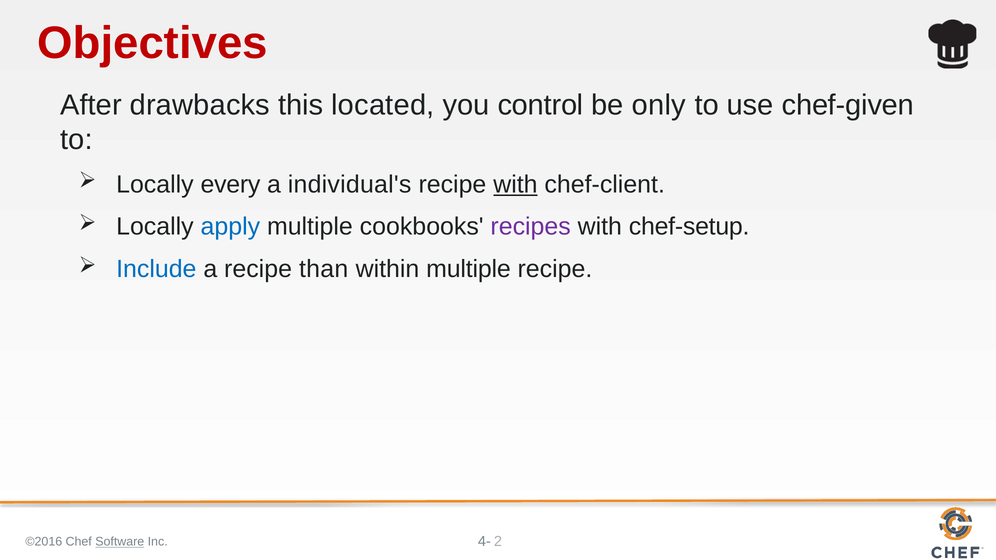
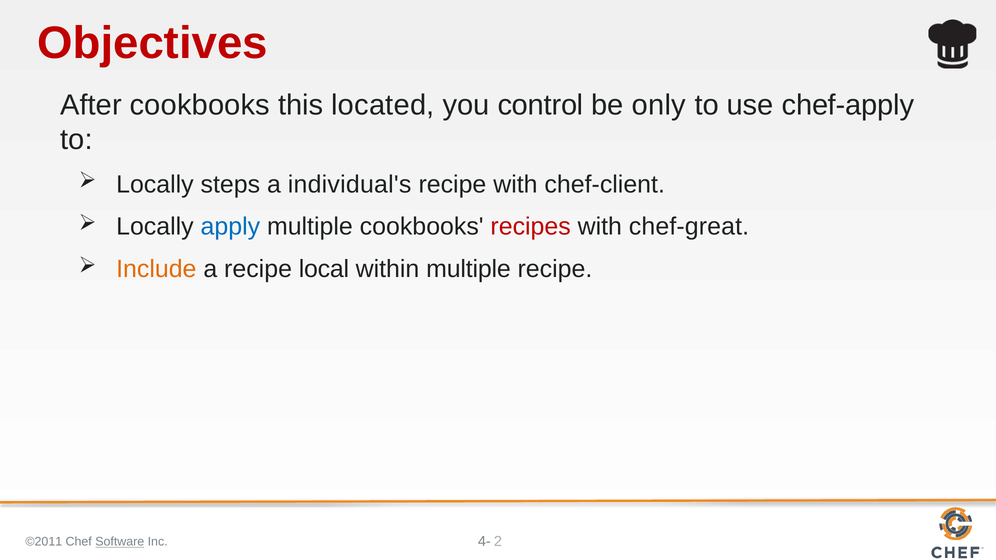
After drawbacks: drawbacks -> cookbooks
chef-given: chef-given -> chef-apply
every: every -> steps
with at (515, 184) underline: present -> none
recipes colour: purple -> red
chef-setup: chef-setup -> chef-great
Include colour: blue -> orange
than: than -> local
©2016: ©2016 -> ©2011
